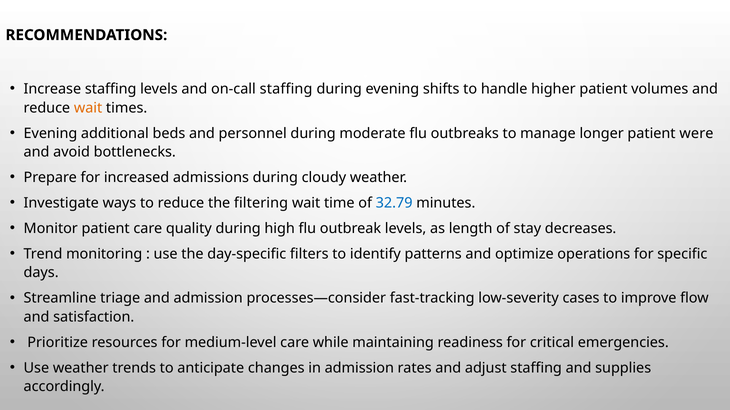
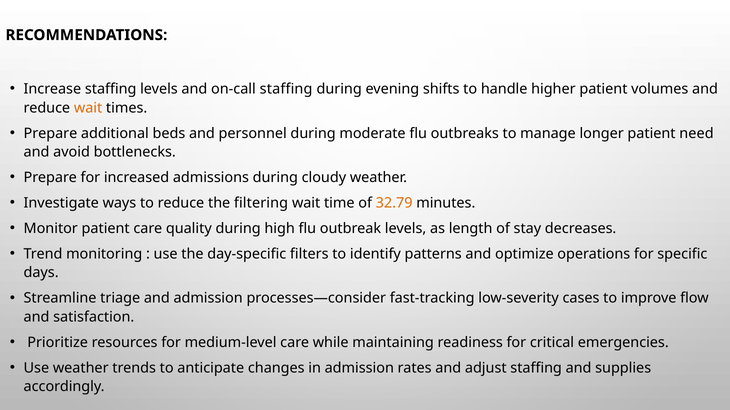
Evening at (50, 133): Evening -> Prepare
were: were -> need
32.79 colour: blue -> orange
